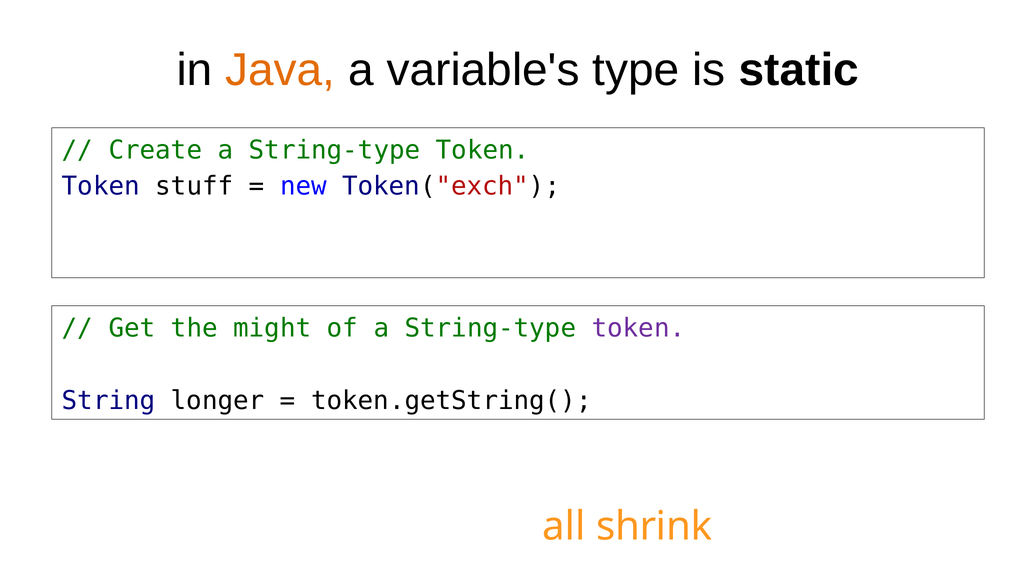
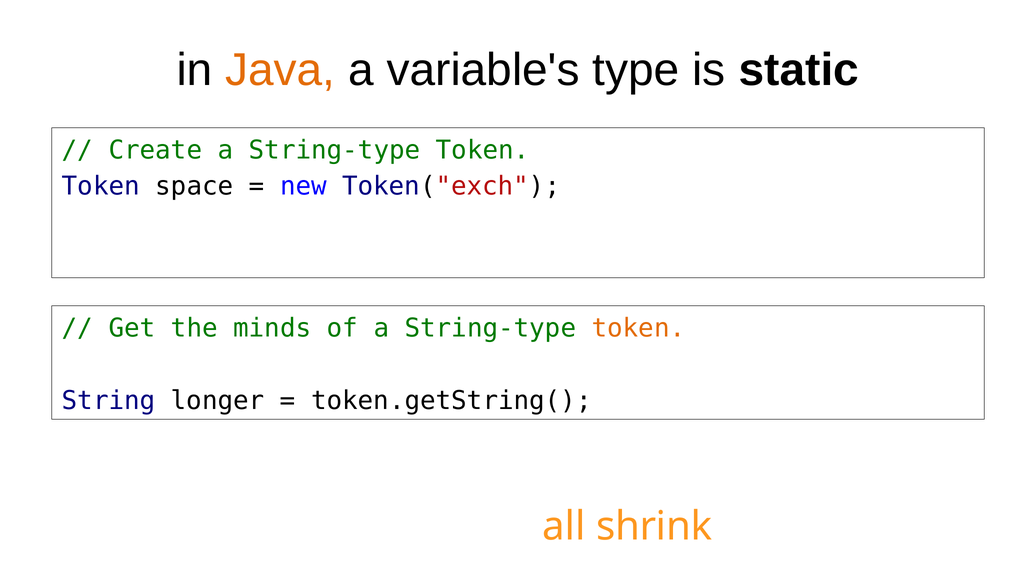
stuff: stuff -> space
might: might -> minds
token at (638, 328) colour: purple -> orange
